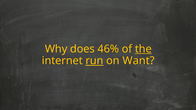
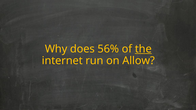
46%: 46% -> 56%
run underline: present -> none
Want: Want -> Allow
